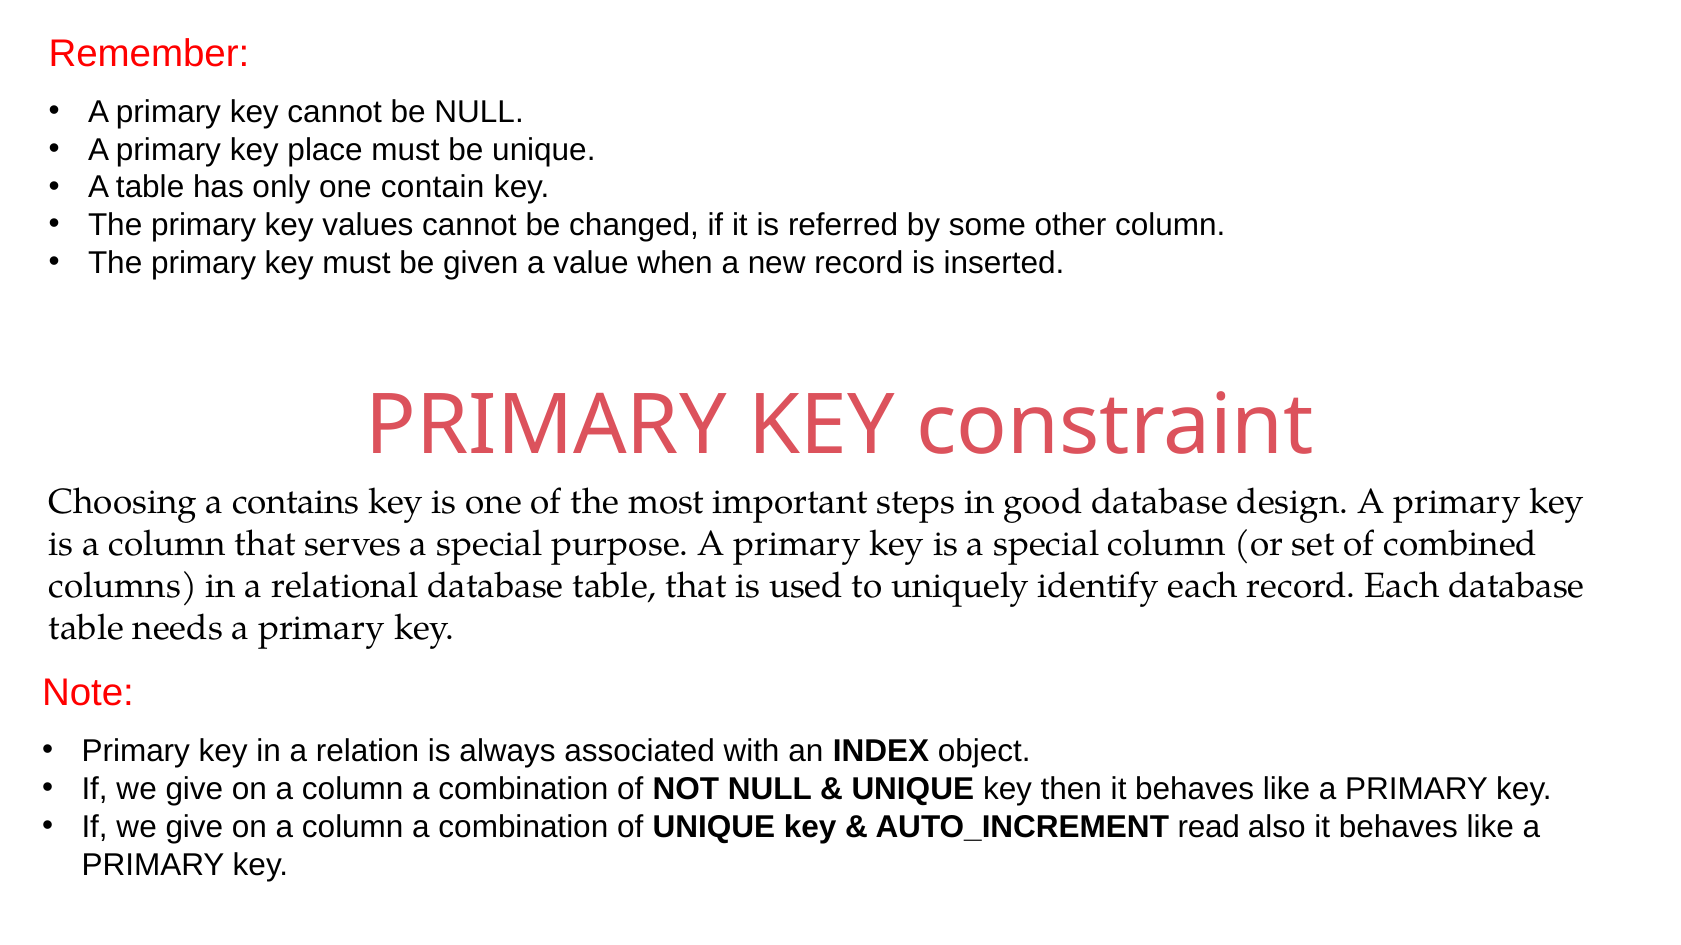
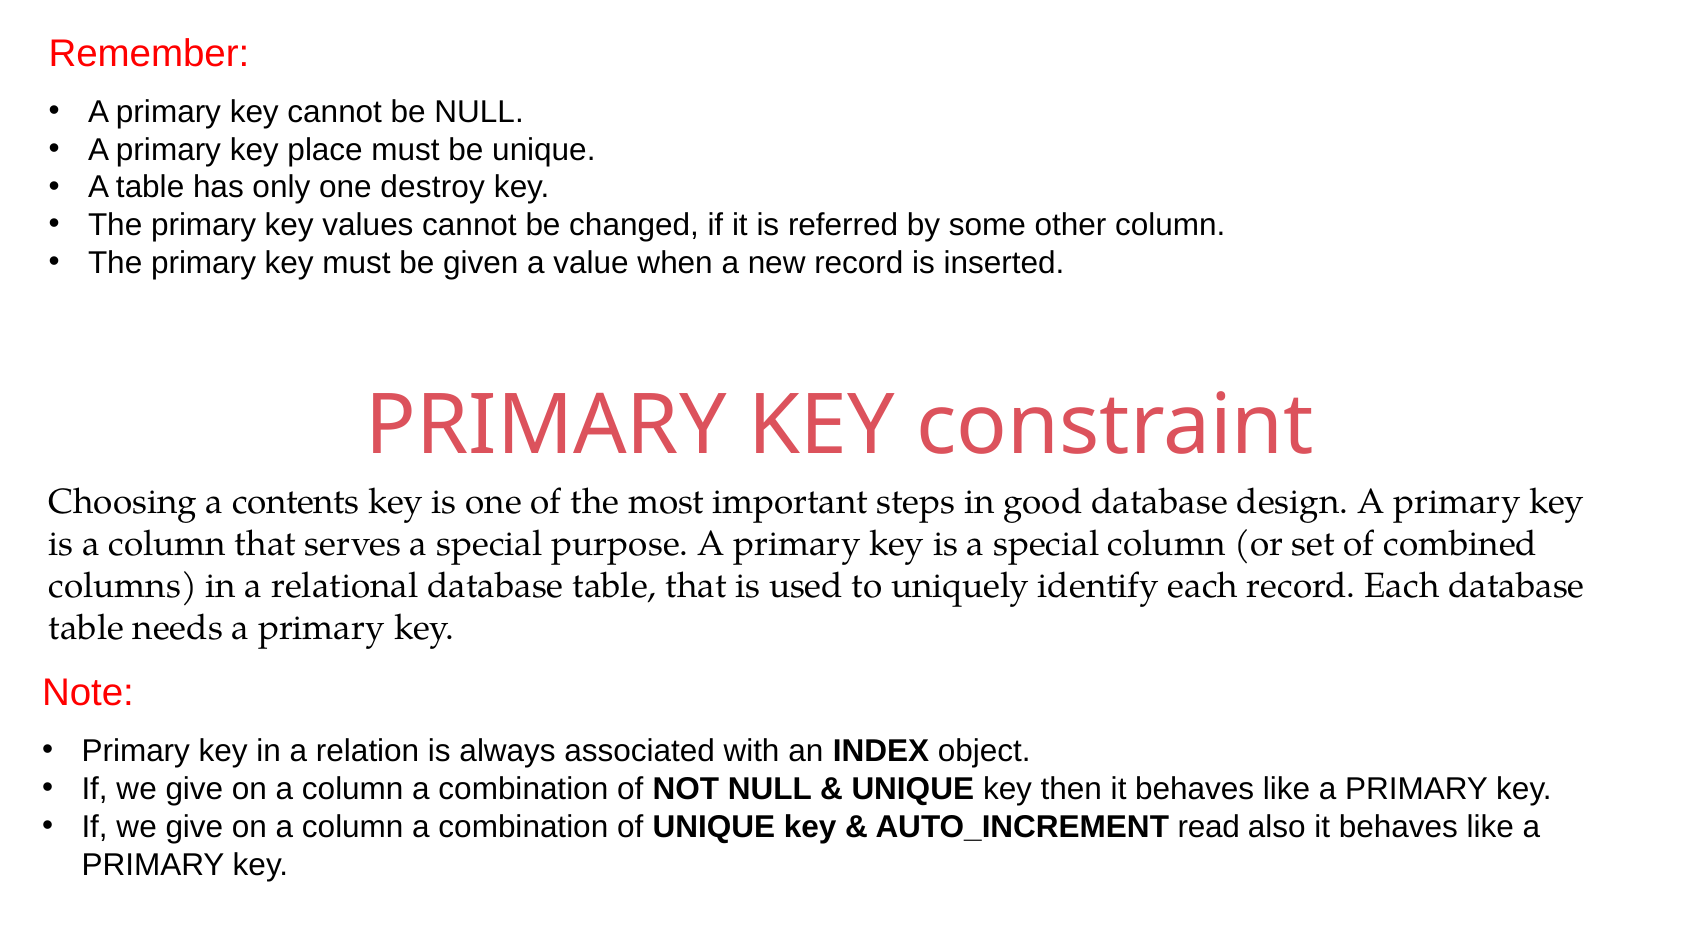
contain: contain -> destroy
contains: contains -> contents
